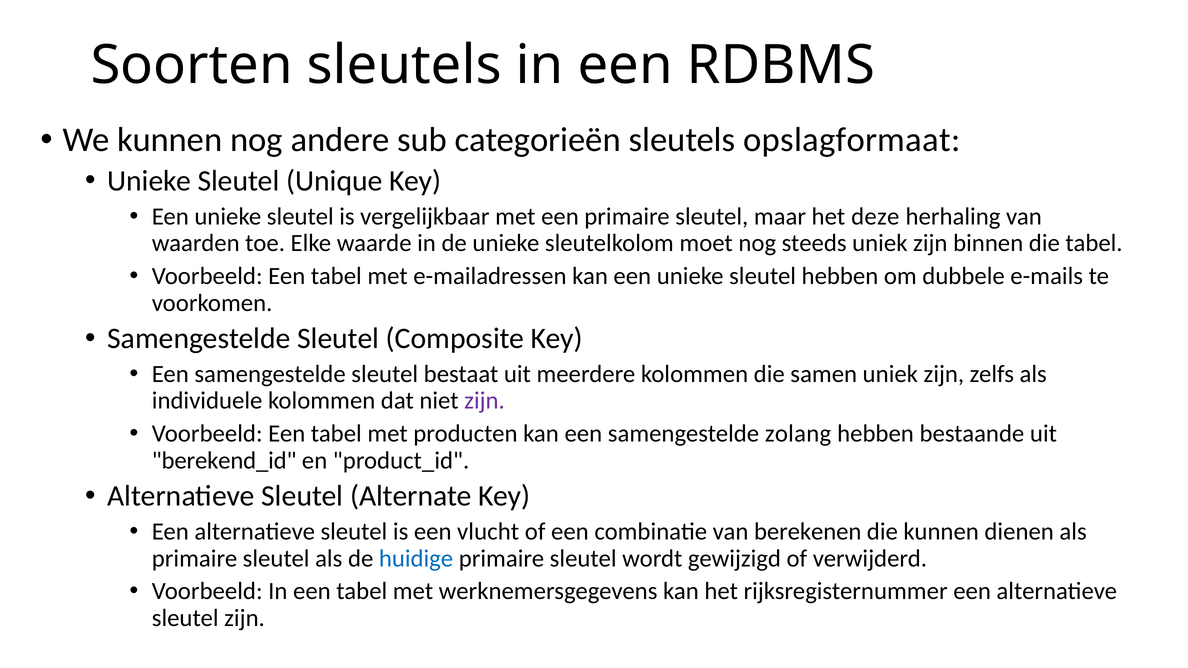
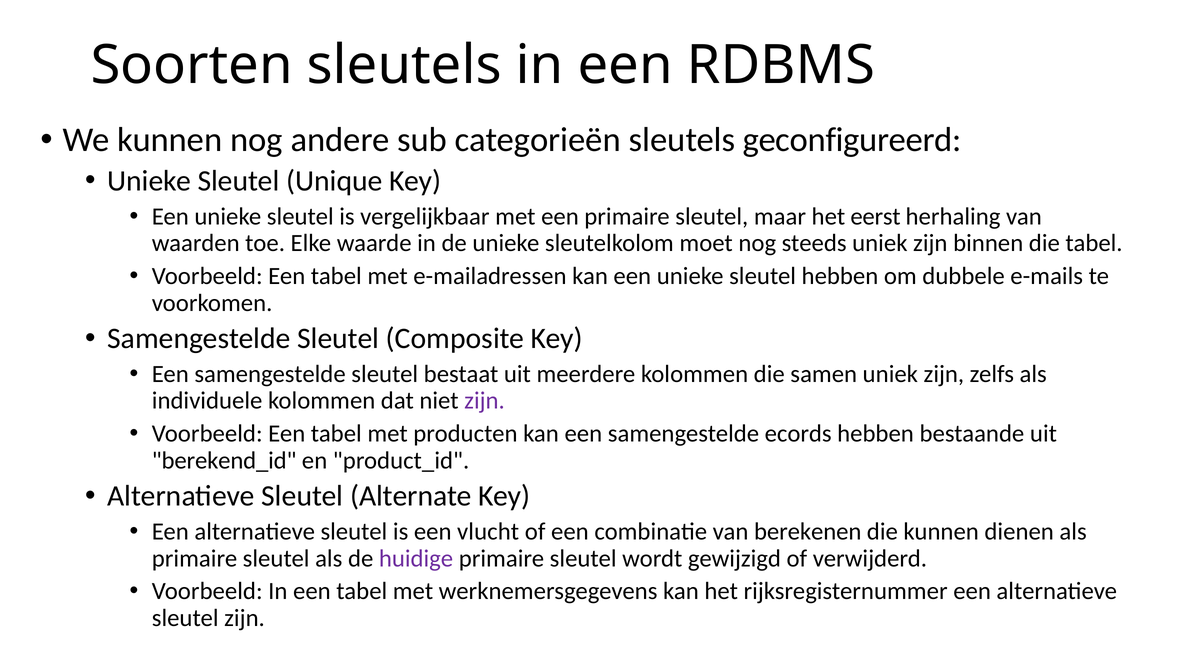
opslagformaat: opslagformaat -> geconfigureerd
deze: deze -> eerst
zolang: zolang -> ecords
huidige colour: blue -> purple
